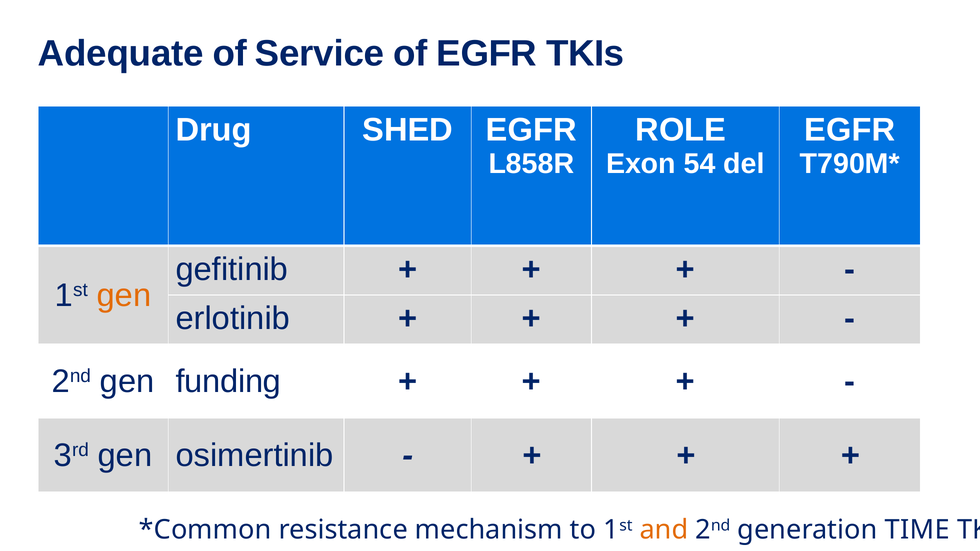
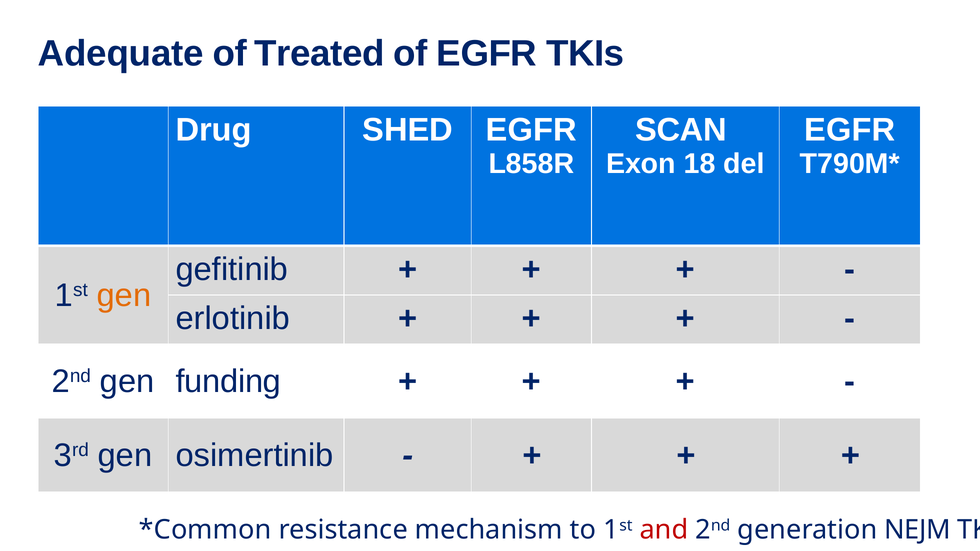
Service: Service -> Treated
ROLE: ROLE -> SCAN
54: 54 -> 18
and colour: orange -> red
TIME: TIME -> NEJM
